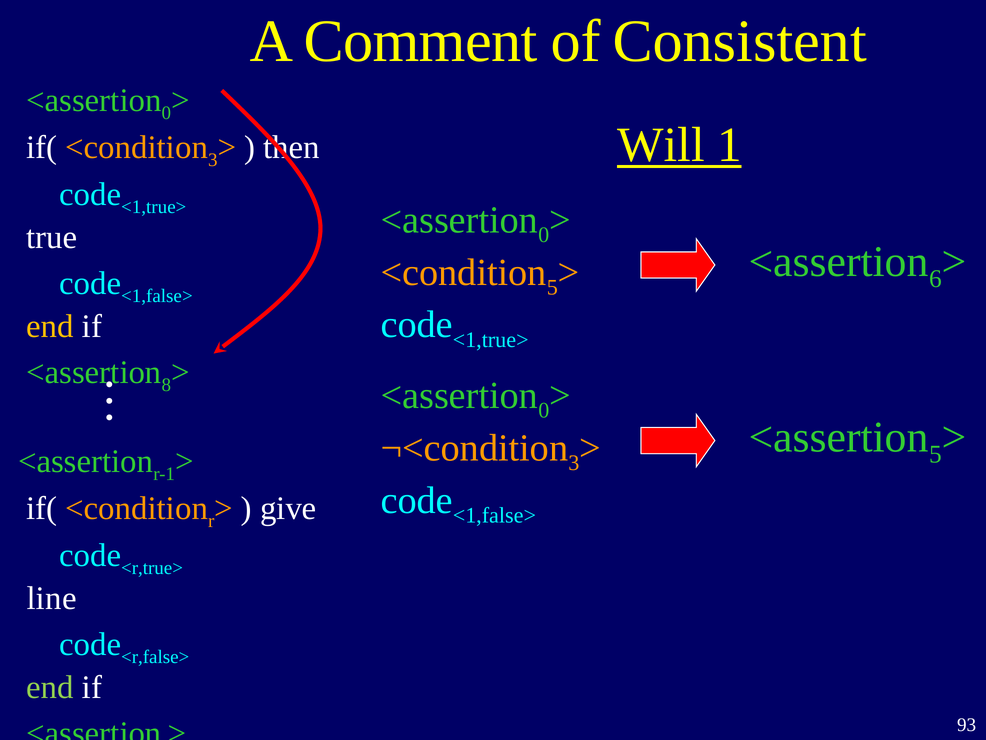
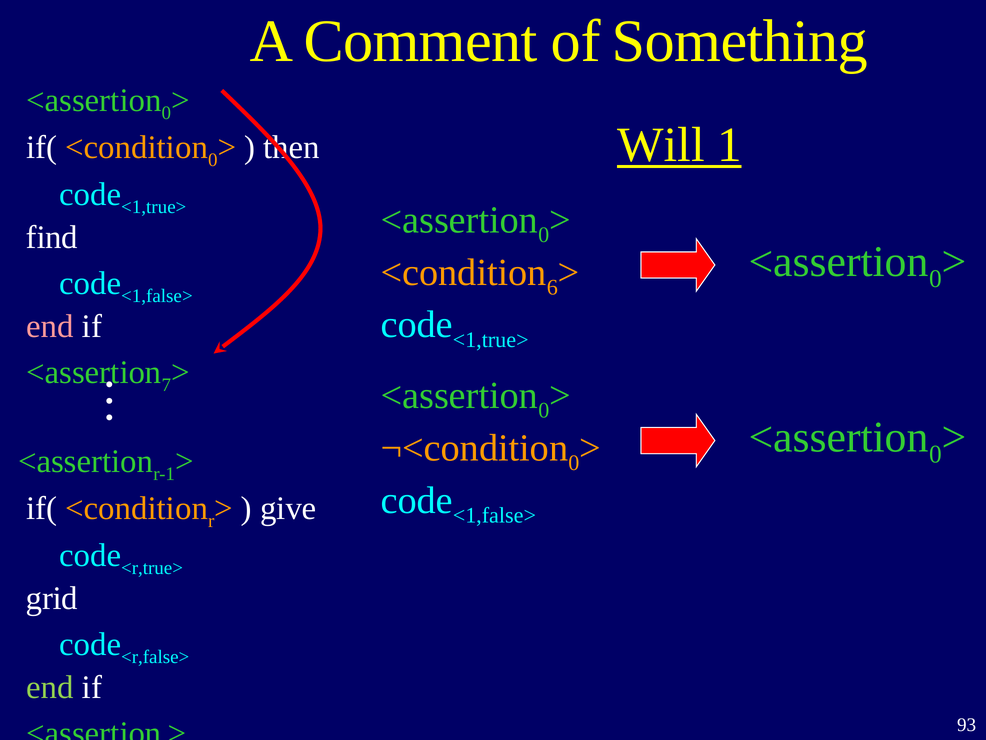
Consistent: Consistent -> Something
3 at (213, 160): 3 -> 0
true: true -> find
6 at (935, 279): 6 -> 0
5 at (552, 287): 5 -> 6
end at (50, 326) colour: yellow -> pink
8: 8 -> 7
5 at (935, 454): 5 -> 0
3 at (574, 463): 3 -> 0
line: line -> grid
